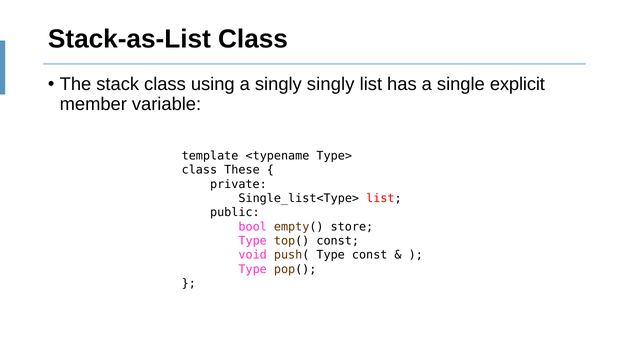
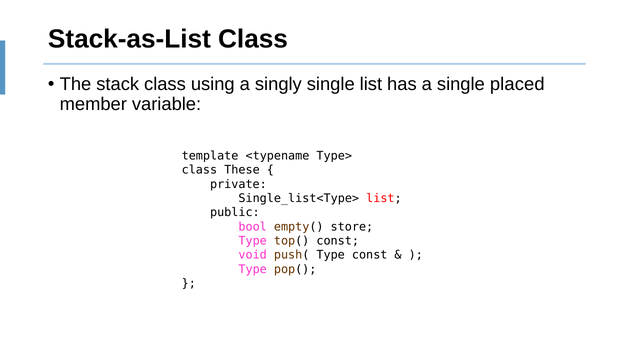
singly singly: singly -> single
explicit: explicit -> placed
